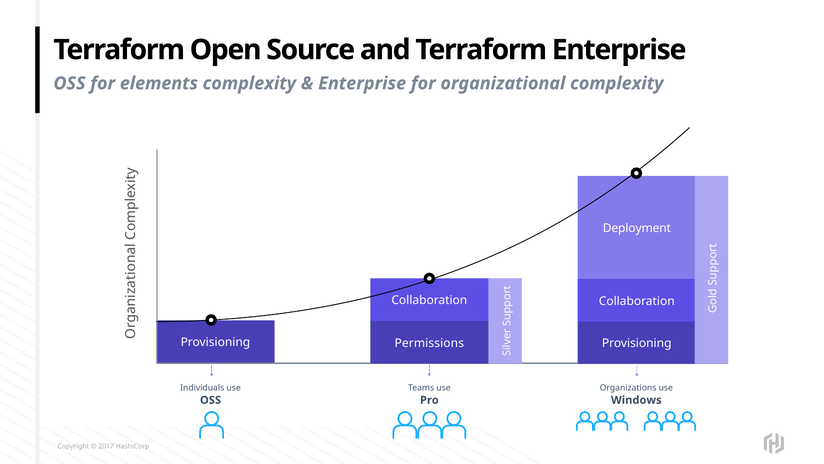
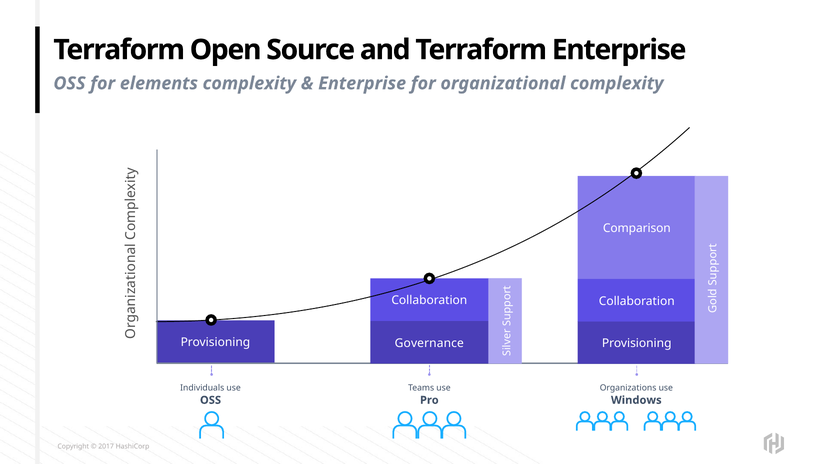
Deployment: Deployment -> Comparison
Permissions: Permissions -> Governance
